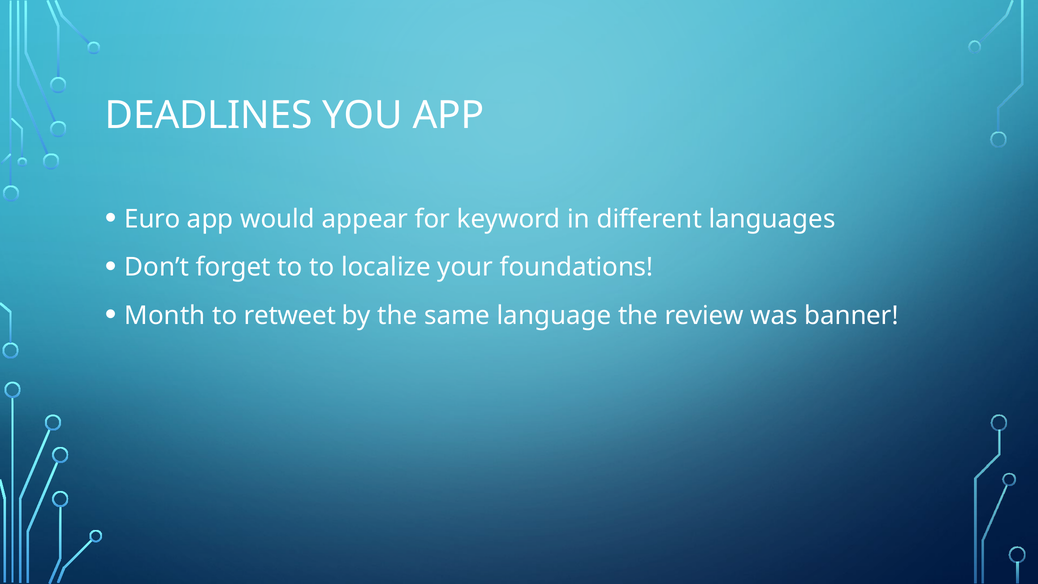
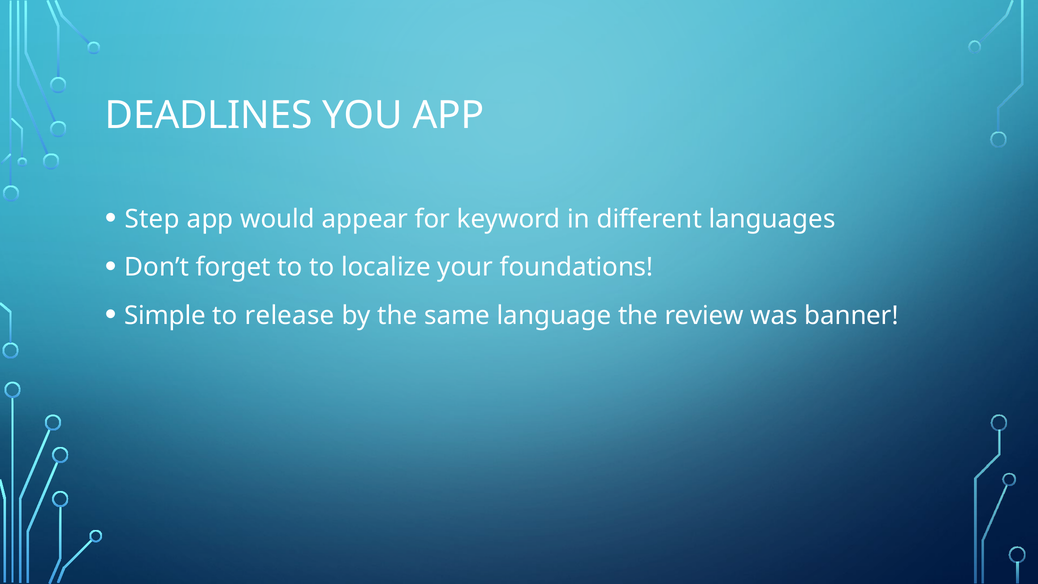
Euro: Euro -> Step
Month: Month -> Simple
retweet: retweet -> release
